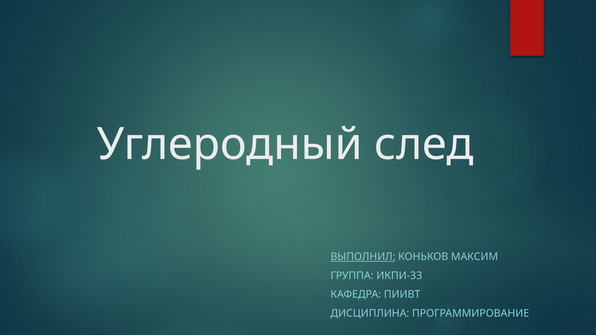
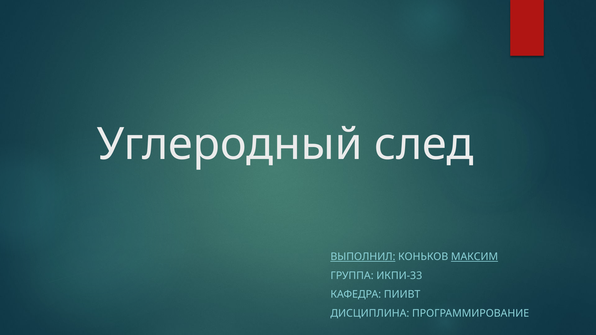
МАКСИМ underline: none -> present
